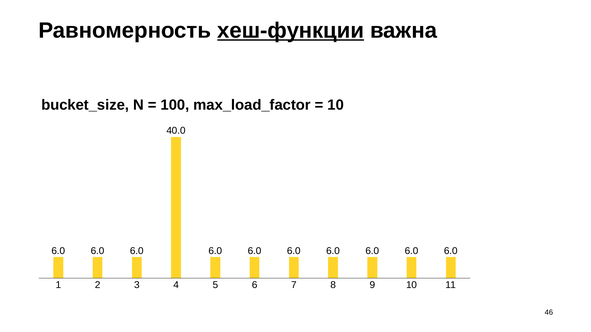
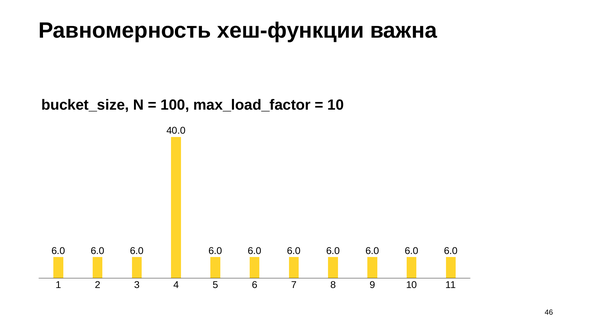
хеш-функции underline: present -> none
